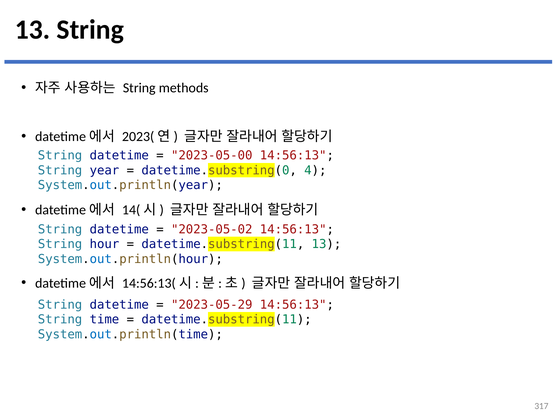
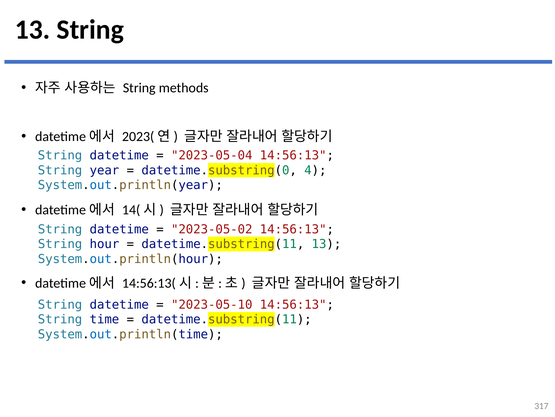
2023-05-00: 2023-05-00 -> 2023-05-04
2023-05-29: 2023-05-29 -> 2023-05-10
